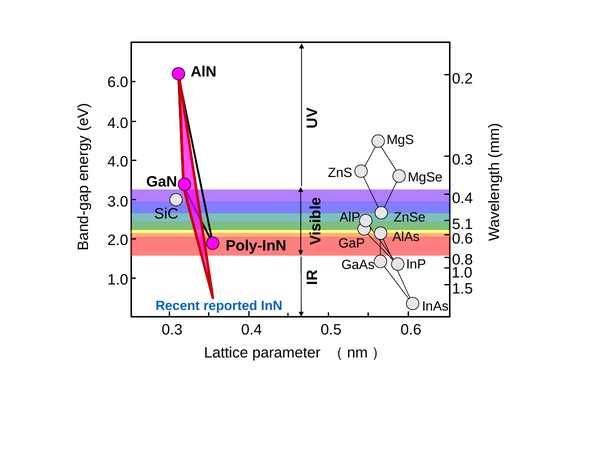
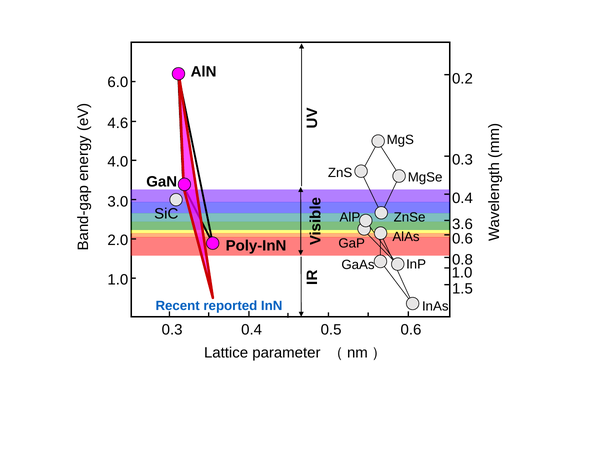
4.0 at (118, 123): 4.0 -> 4.6
5.1: 5.1 -> 3.6
